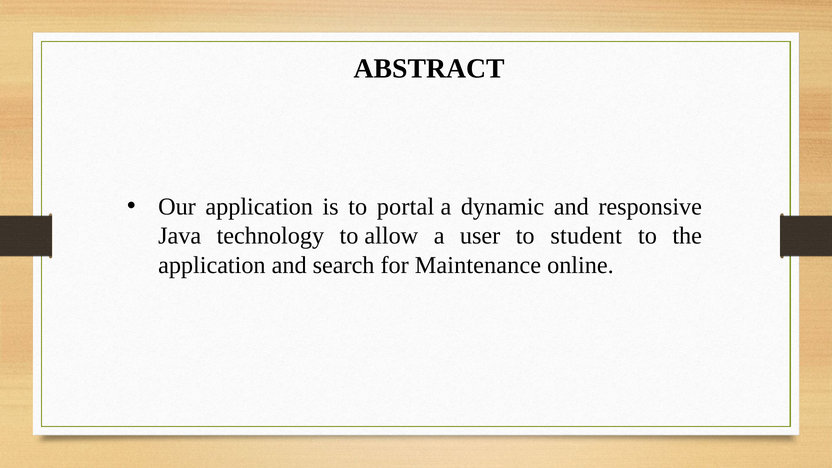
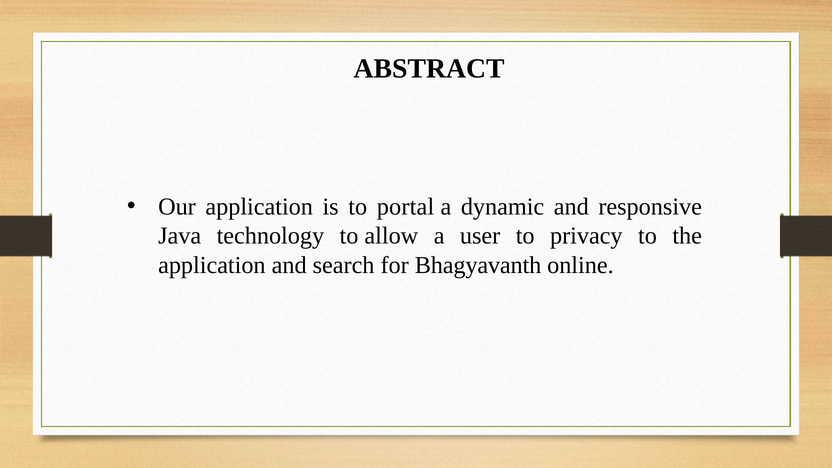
student: student -> privacy
Maintenance: Maintenance -> Bhagyavanth
